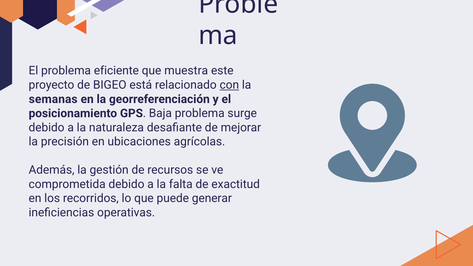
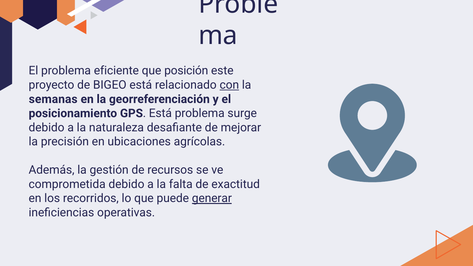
muestra: muestra -> posición
GPS Baja: Baja -> Está
generar underline: none -> present
